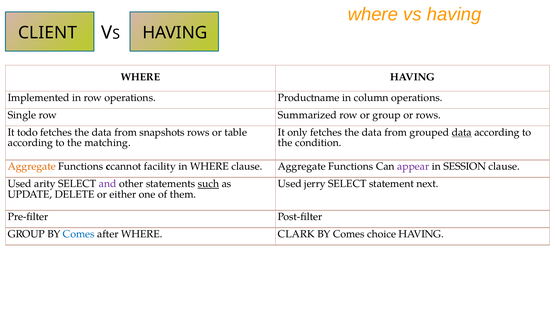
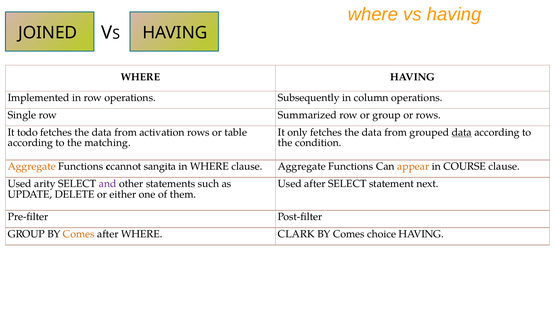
CLIENT: CLIENT -> JOINED
Productname: Productname -> Subsequently
snapshots: snapshots -> activation
facility: facility -> sangita
appear colour: purple -> orange
SESSION: SESSION -> COURSE
such underline: present -> none
Used jerry: jerry -> after
Comes at (79, 234) colour: blue -> orange
